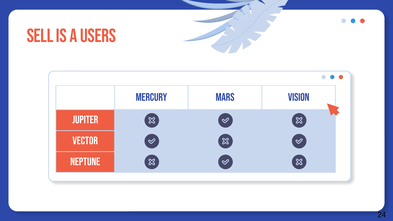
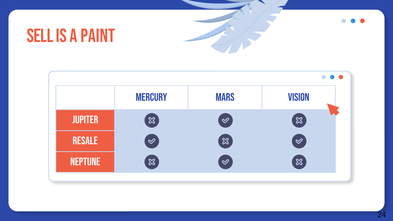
users: users -> paint
vector: vector -> resale
